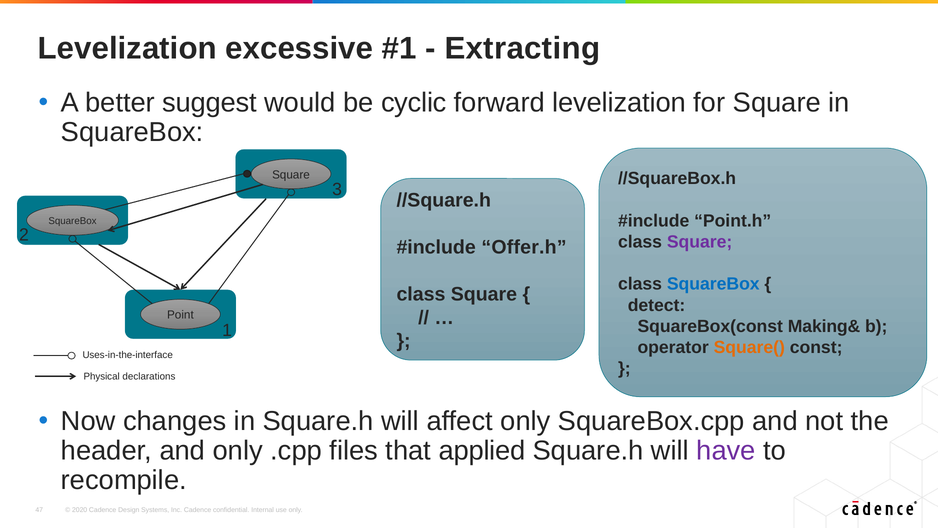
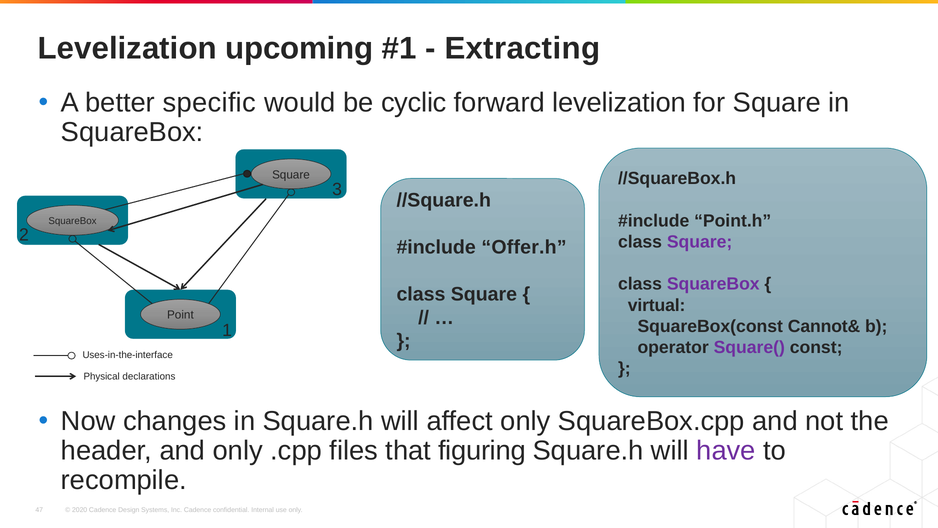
excessive: excessive -> upcoming
suggest: suggest -> specific
SquareBox at (713, 284) colour: blue -> purple
detect: detect -> virtual
Making&: Making& -> Cannot&
Square( colour: orange -> purple
applied: applied -> figuring
